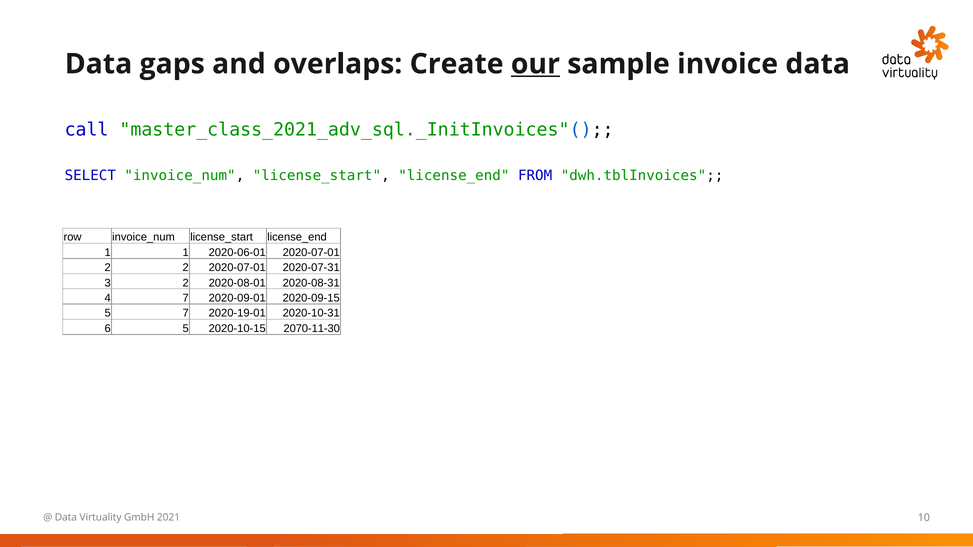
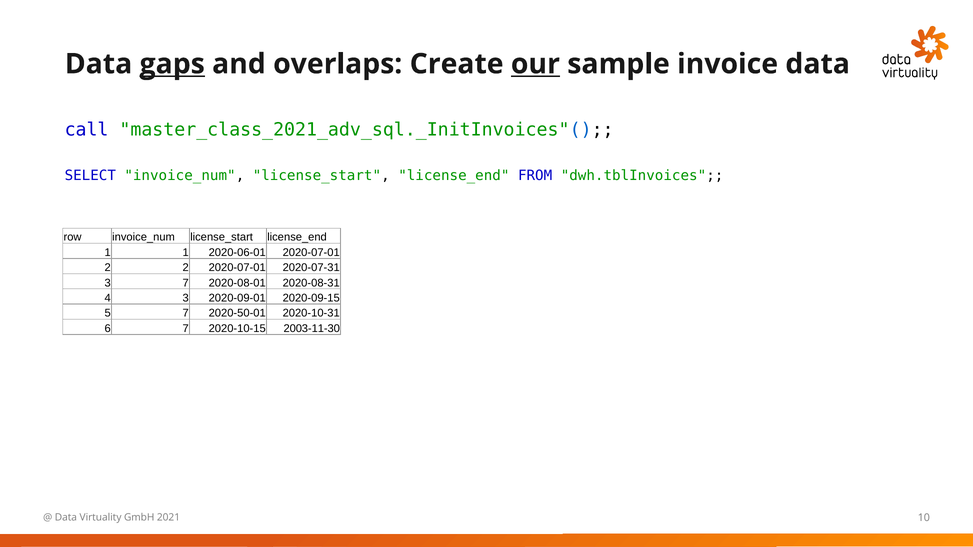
gaps underline: none -> present
3 2: 2 -> 7
4 7: 7 -> 3
2020-19-01: 2020-19-01 -> 2020-50-01
6 5: 5 -> 7
2070-11-30: 2070-11-30 -> 2003-11-30
